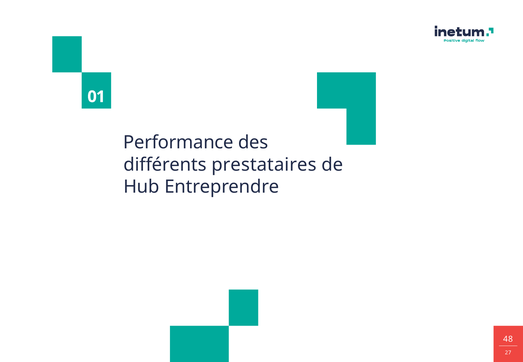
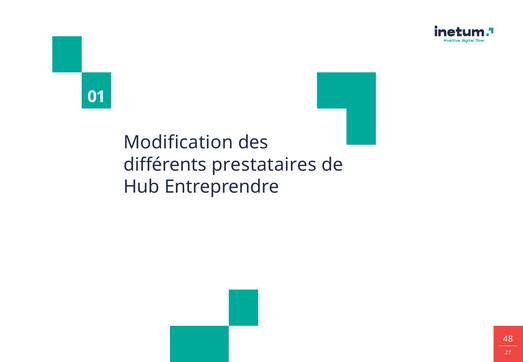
Performance: Performance -> Modification
